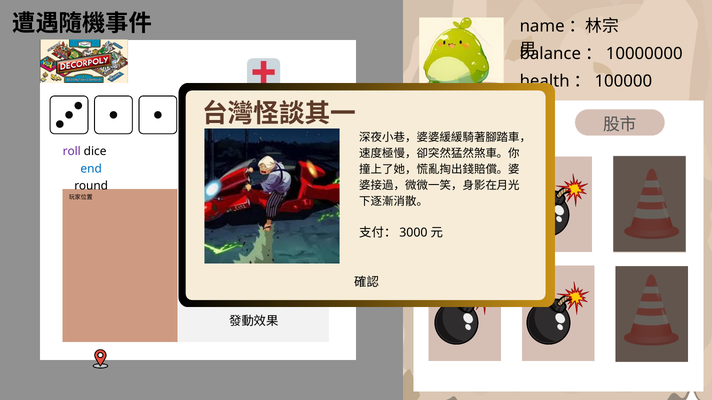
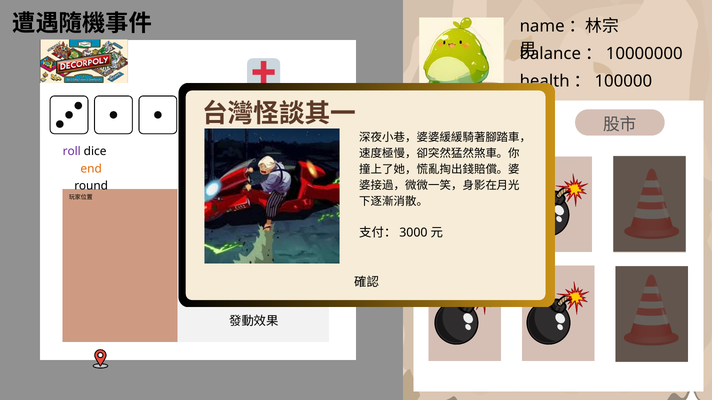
end colour: blue -> orange
